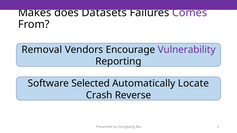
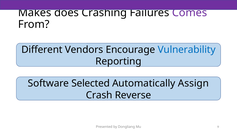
Datasets: Datasets -> Crashing
Removal: Removal -> Different
Vulnerability colour: purple -> blue
Locate: Locate -> Assign
